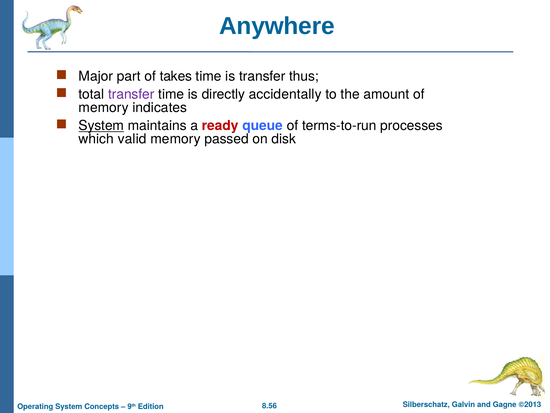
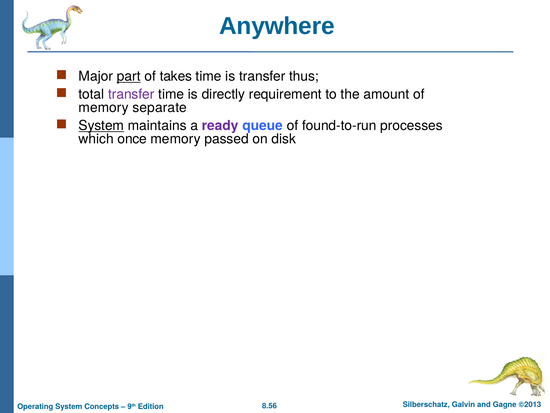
part underline: none -> present
accidentally: accidentally -> requirement
indicates: indicates -> separate
ready colour: red -> purple
terms-to-run: terms-to-run -> found-to-run
valid: valid -> once
